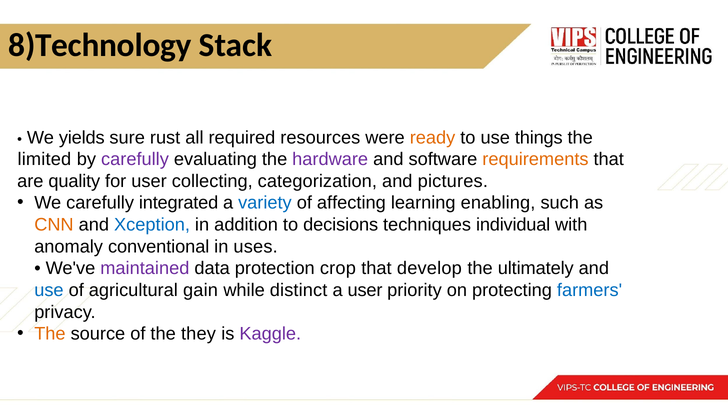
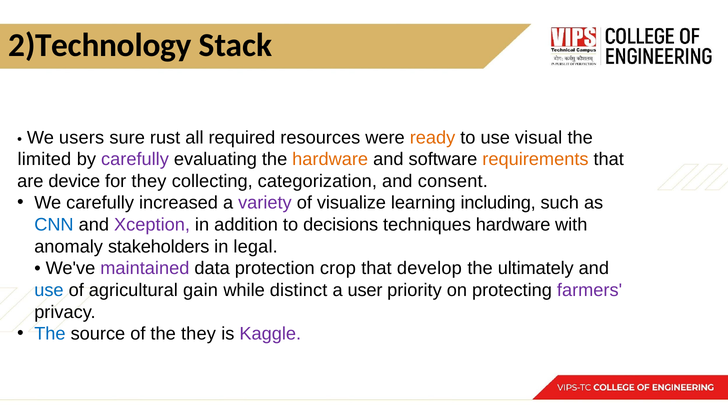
8)Technology: 8)Technology -> 2)Technology
yields: yields -> users
things: things -> visual
hardware at (330, 160) colour: purple -> orange
quality: quality -> device
for user: user -> they
pictures: pictures -> consent
integrated: integrated -> increased
variety colour: blue -> purple
affecting: affecting -> visualize
enabling: enabling -> including
CNN colour: orange -> blue
Xception colour: blue -> purple
techniques individual: individual -> hardware
conventional: conventional -> stakeholders
uses: uses -> legal
farmers colour: blue -> purple
The at (50, 334) colour: orange -> blue
